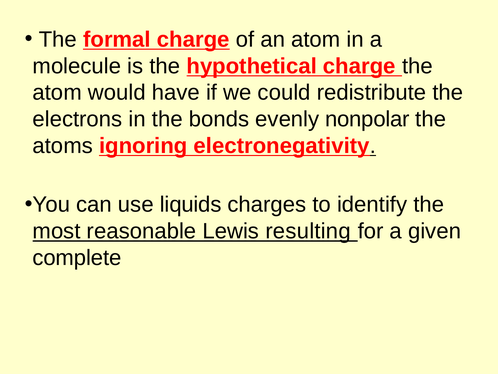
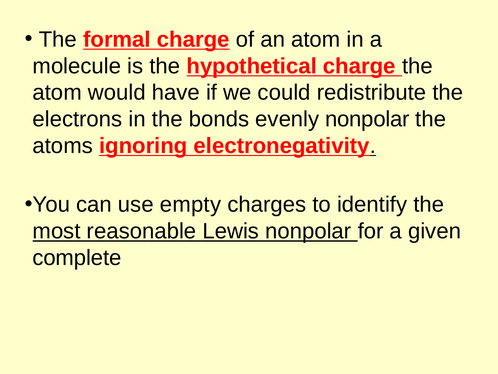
liquids: liquids -> empty
Lewis resulting: resulting -> nonpolar
